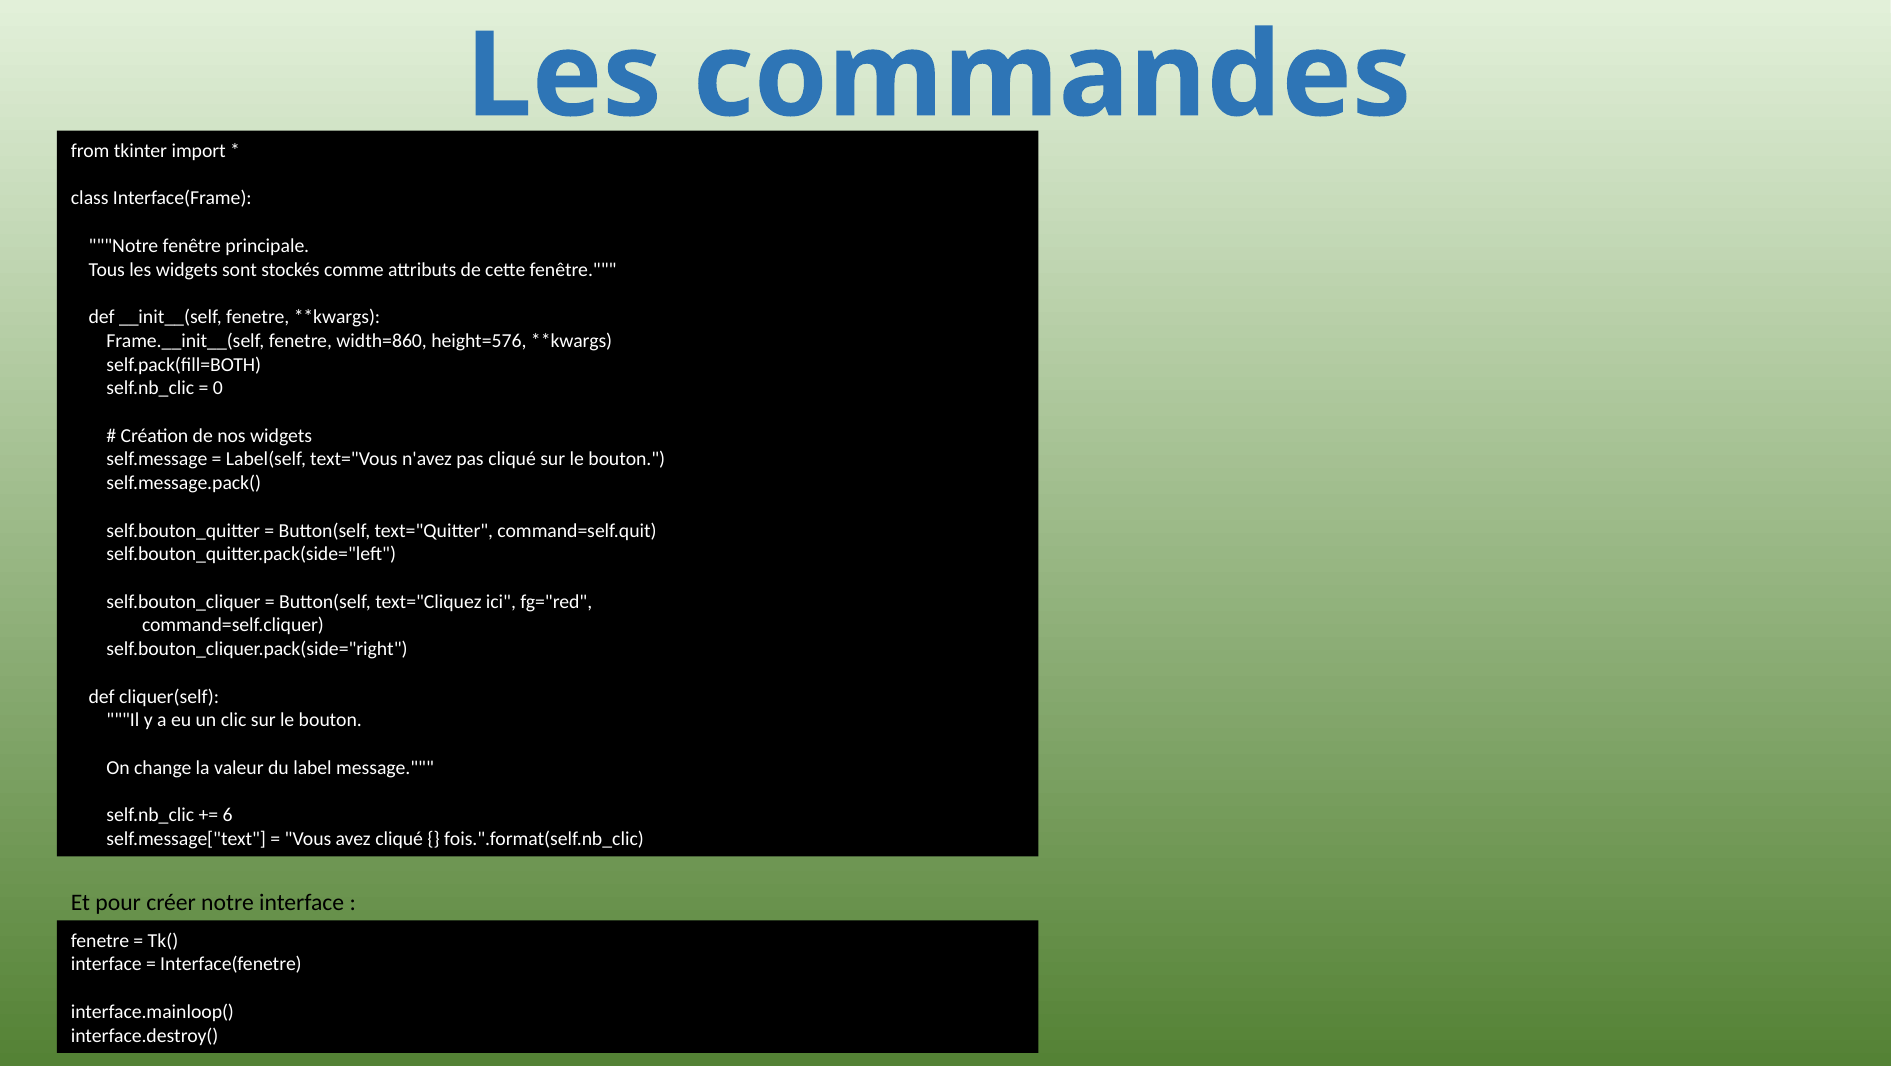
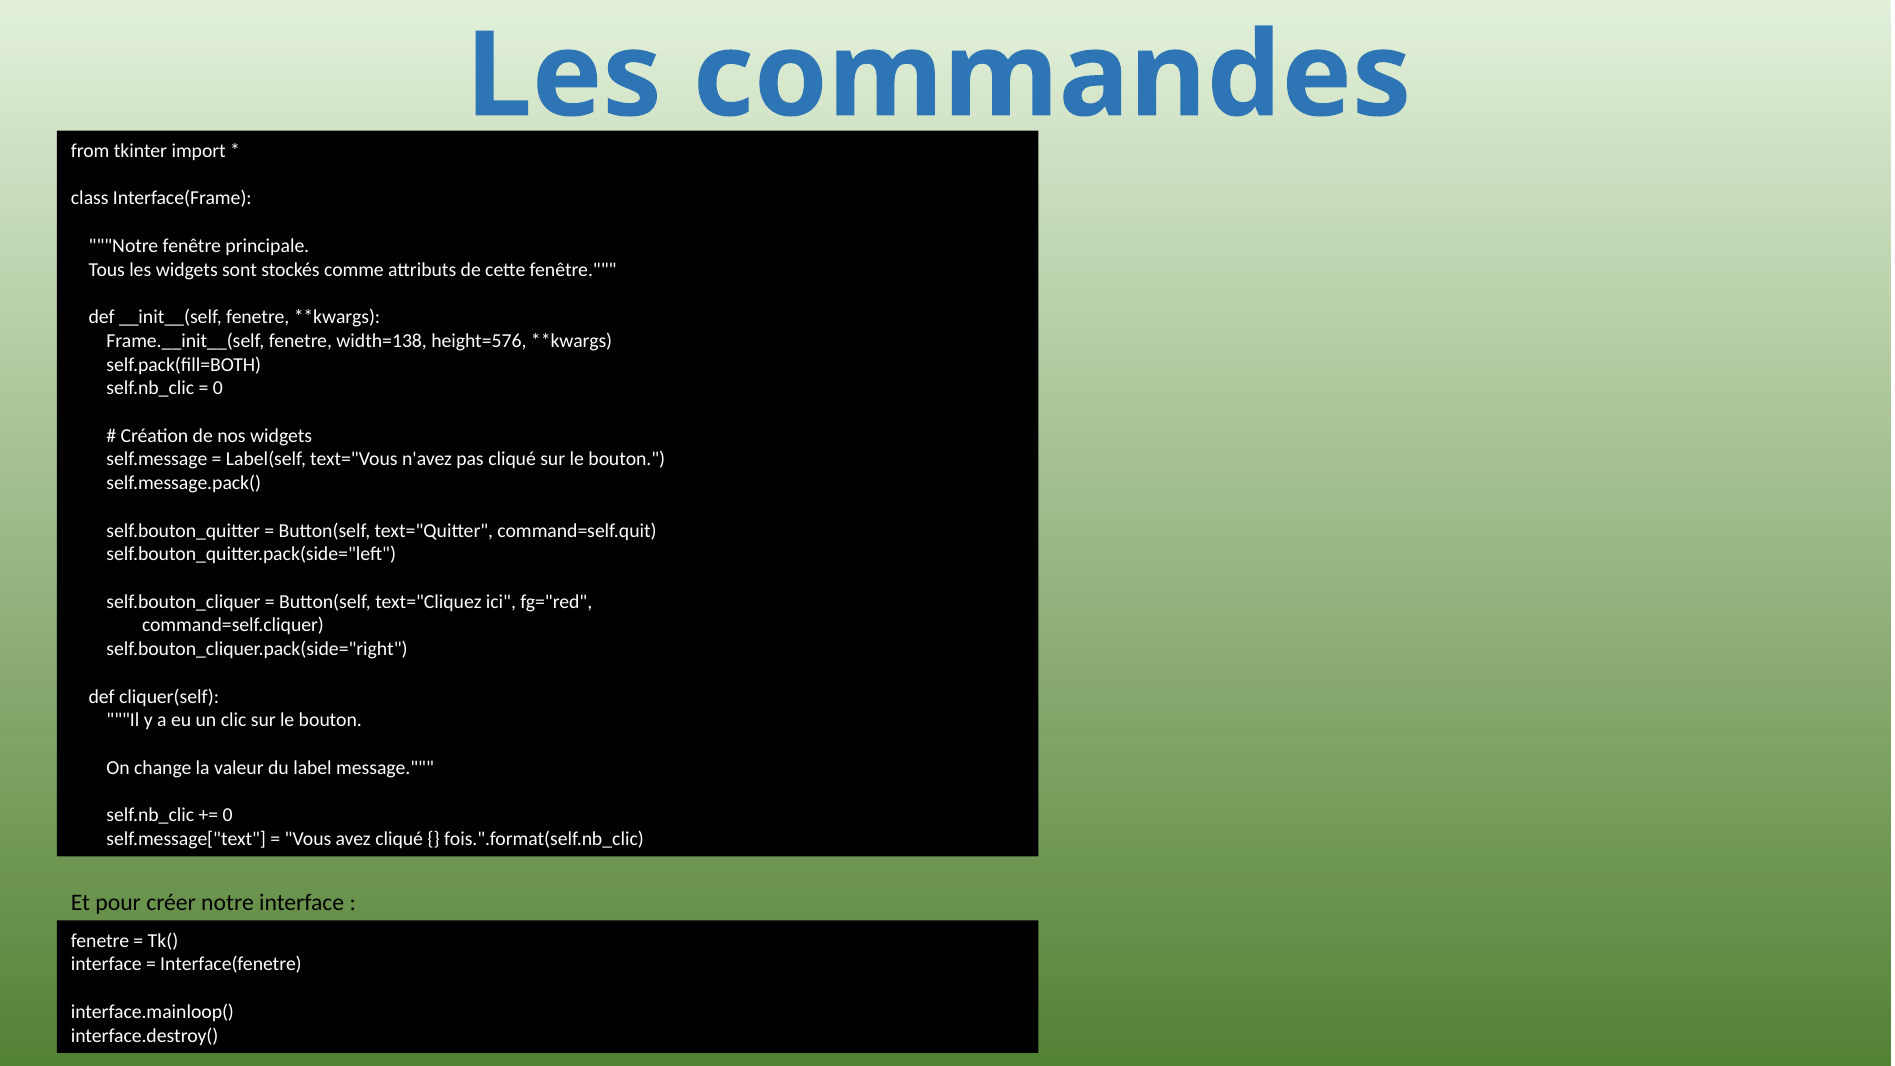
width=860: width=860 -> width=138
6 at (228, 815): 6 -> 0
